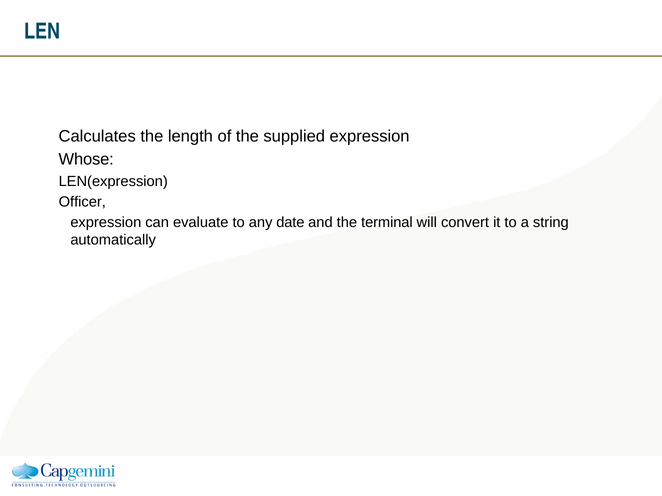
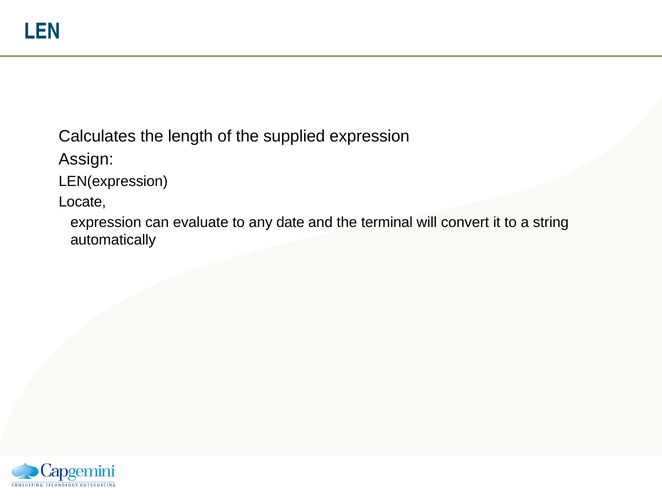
Whose: Whose -> Assign
Officer: Officer -> Locate
